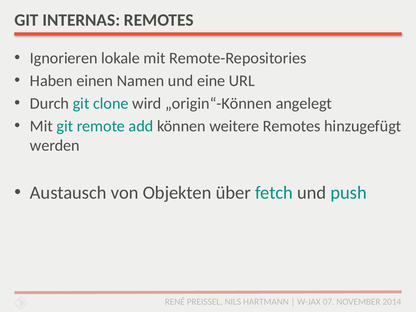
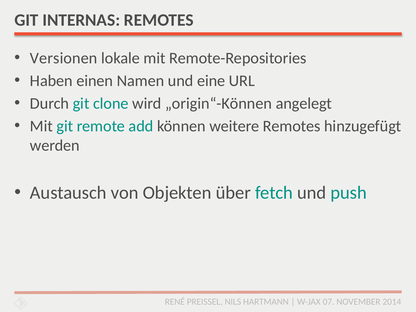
Ignorieren: Ignorieren -> Versionen
